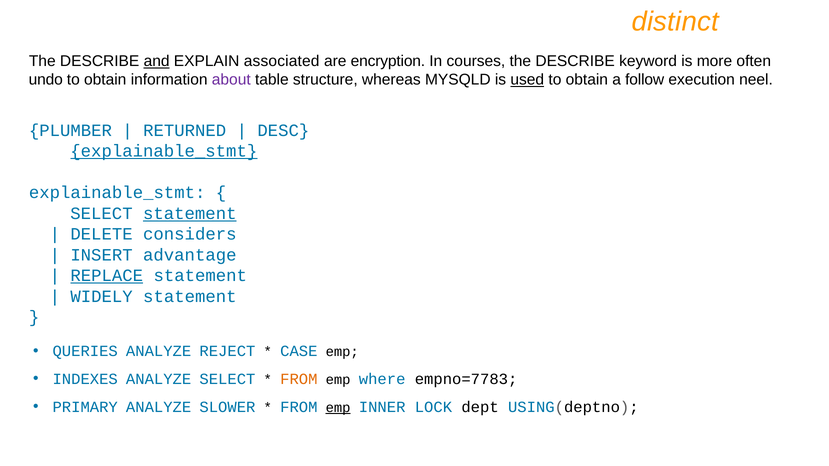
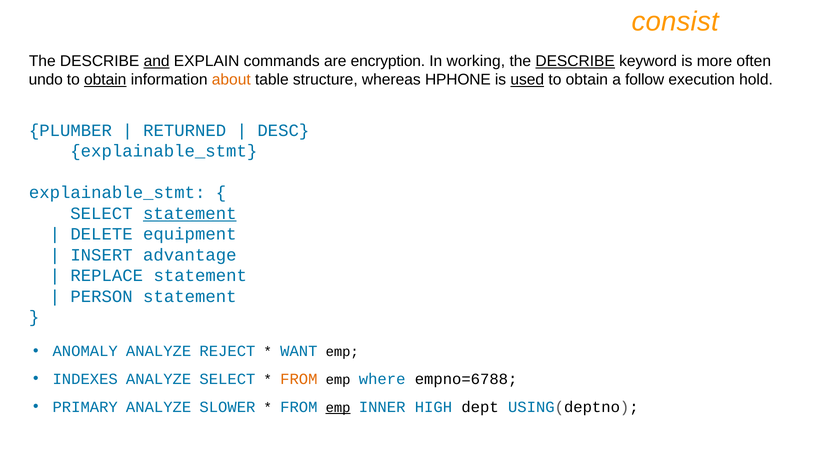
distinct: distinct -> consist
associated: associated -> commands
courses: courses -> working
DESCRIBE at (575, 61) underline: none -> present
obtain at (105, 80) underline: none -> present
about colour: purple -> orange
MYSQLD: MYSQLD -> HPHONE
neel: neel -> hold
explainable_stmt at (164, 151) underline: present -> none
considers: considers -> equipment
REPLACE underline: present -> none
WIDELY: WIDELY -> PERSON
QUERIES: QUERIES -> ANOMALY
CASE: CASE -> WANT
empno=7783: empno=7783 -> empno=6788
LOCK: LOCK -> HIGH
